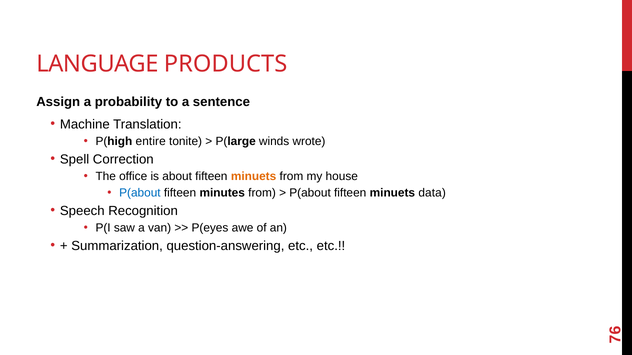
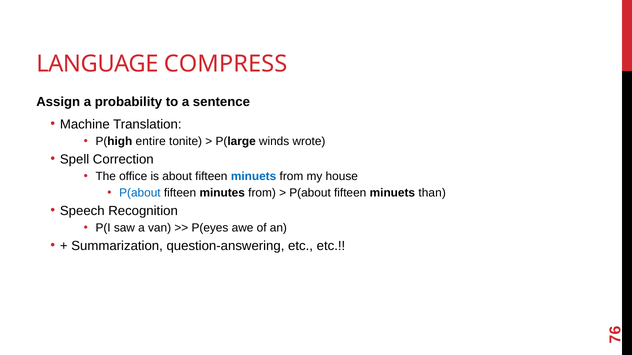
PRODUCTS: PRODUCTS -> COMPRESS
minuets at (254, 177) colour: orange -> blue
data: data -> than
